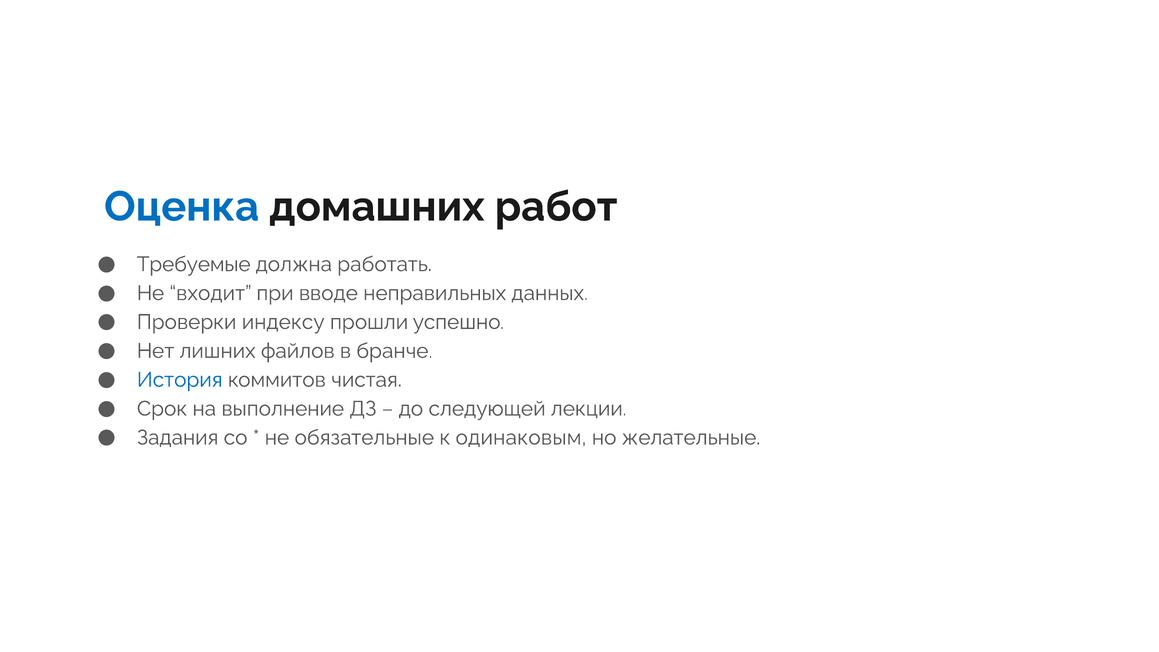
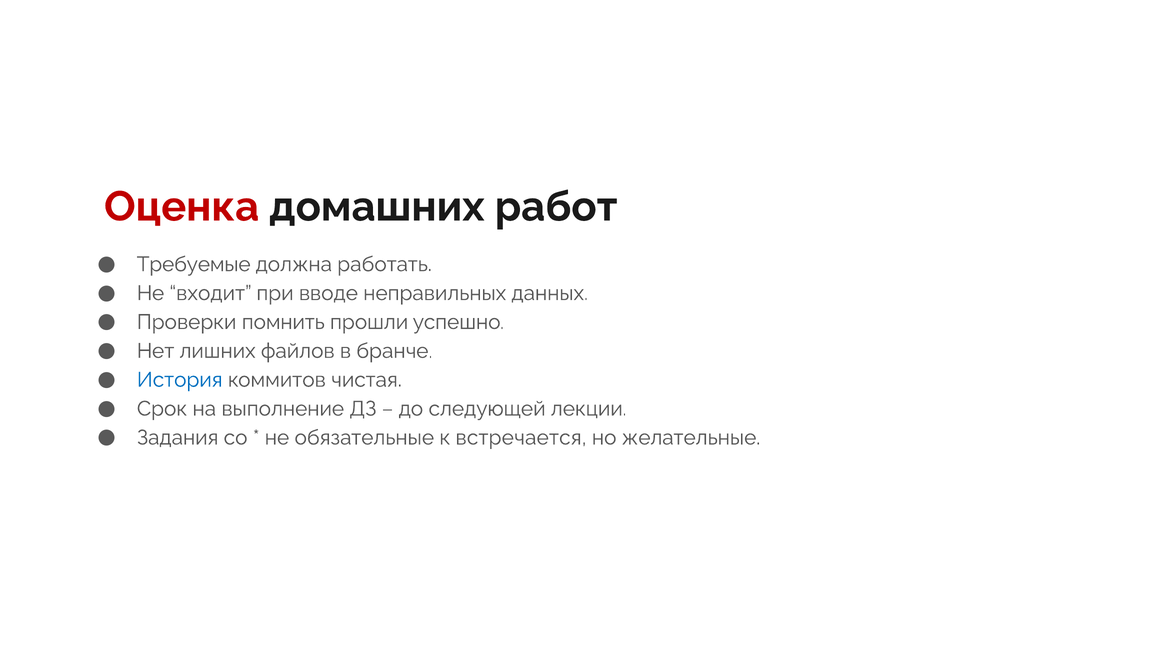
Оценка colour: blue -> red
индексу: индексу -> помнить
одинаковым: одинаковым -> встречается
